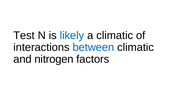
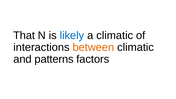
Test: Test -> That
between colour: blue -> orange
nitrogen: nitrogen -> patterns
